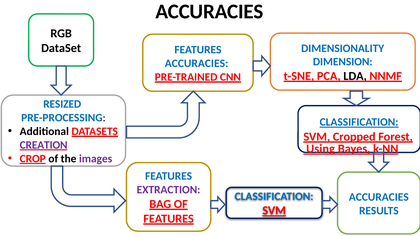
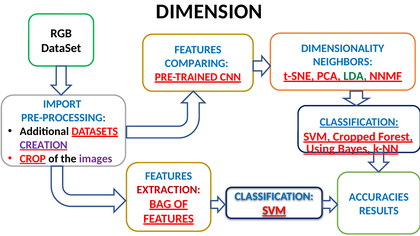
ACCURACIES at (209, 12): ACCURACIES -> DIMENSION
DIMENSION: DIMENSION -> NEIGHBORS
ACCURACIES at (197, 64): ACCURACIES -> COMPARING
LDA colour: black -> green
RESIZED: RESIZED -> IMPORT
EXTRACTION colour: purple -> red
